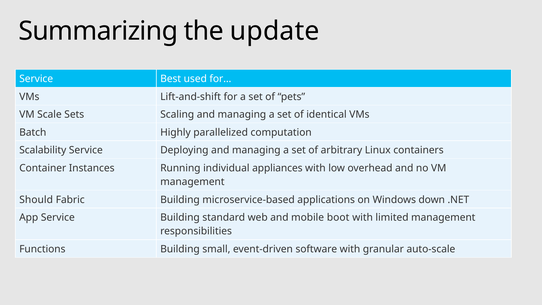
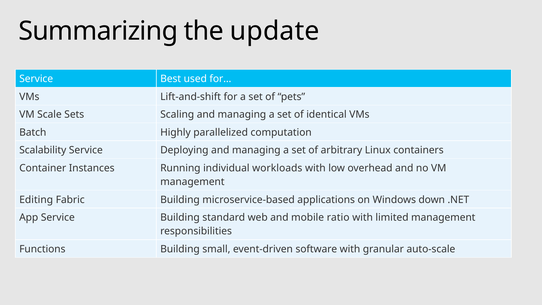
appliances: appliances -> workloads
Should: Should -> Editing
boot: boot -> ratio
